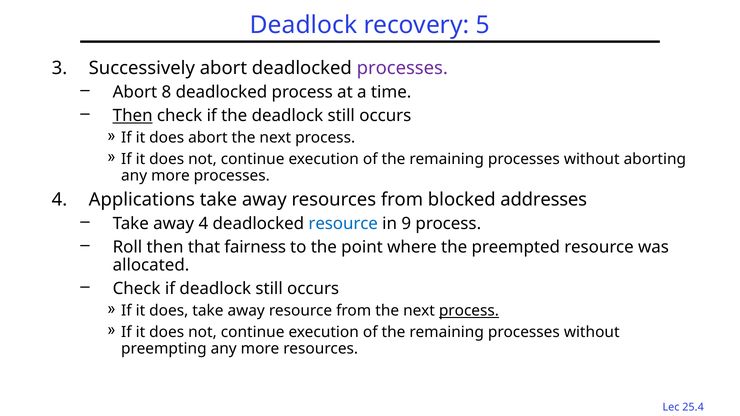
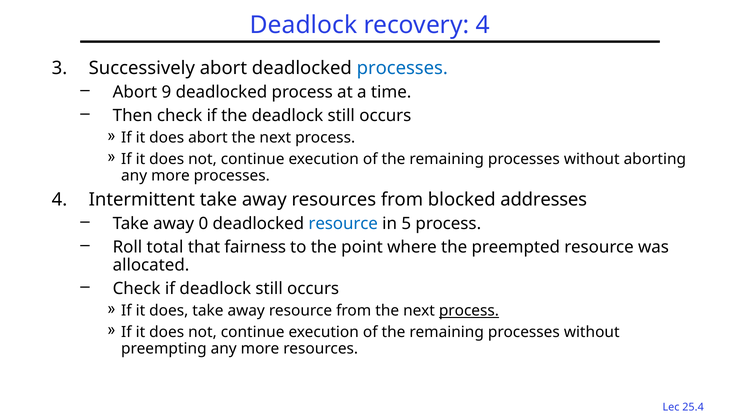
recovery 5: 5 -> 4
processes at (402, 68) colour: purple -> blue
8: 8 -> 9
Then at (133, 116) underline: present -> none
Applications: Applications -> Intermittent
away 4: 4 -> 0
9: 9 -> 5
Roll then: then -> total
